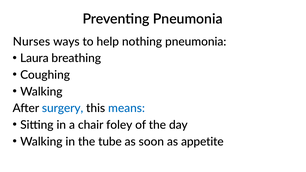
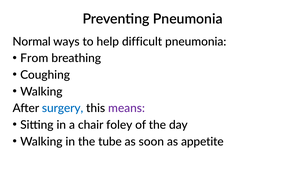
Nurses: Nurses -> Normal
nothing: nothing -> difficult
Laura: Laura -> From
means colour: blue -> purple
